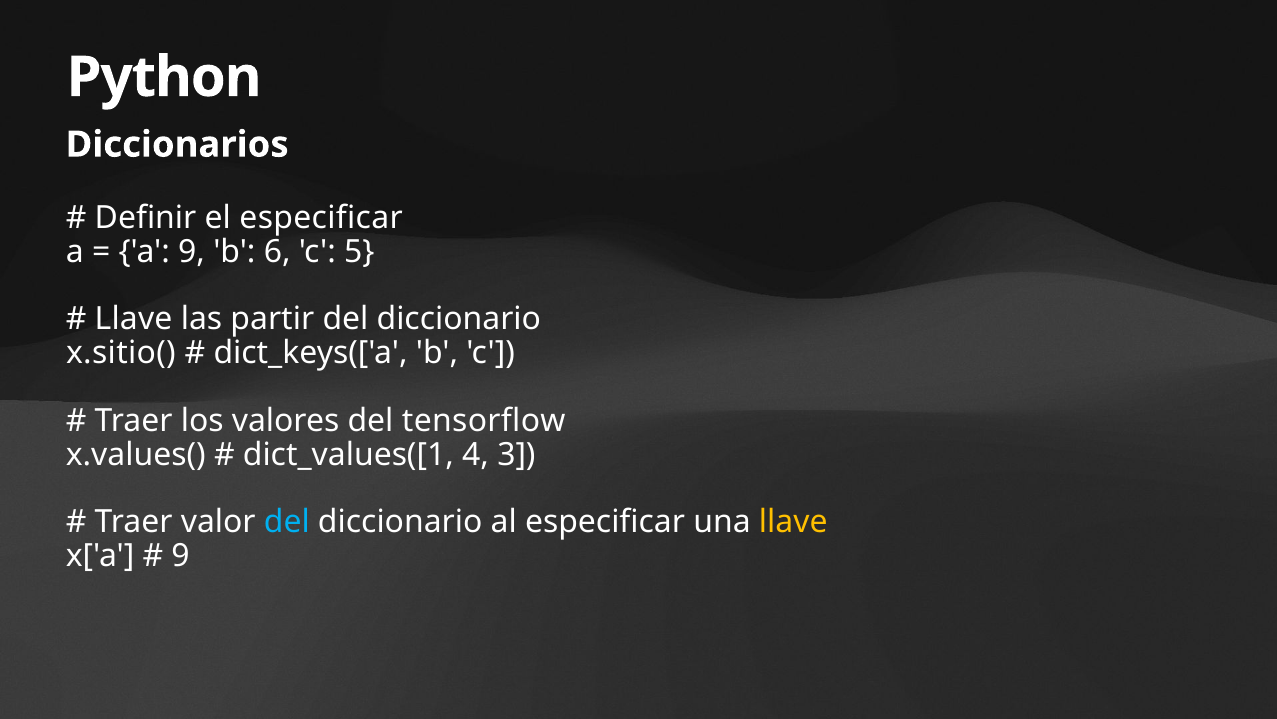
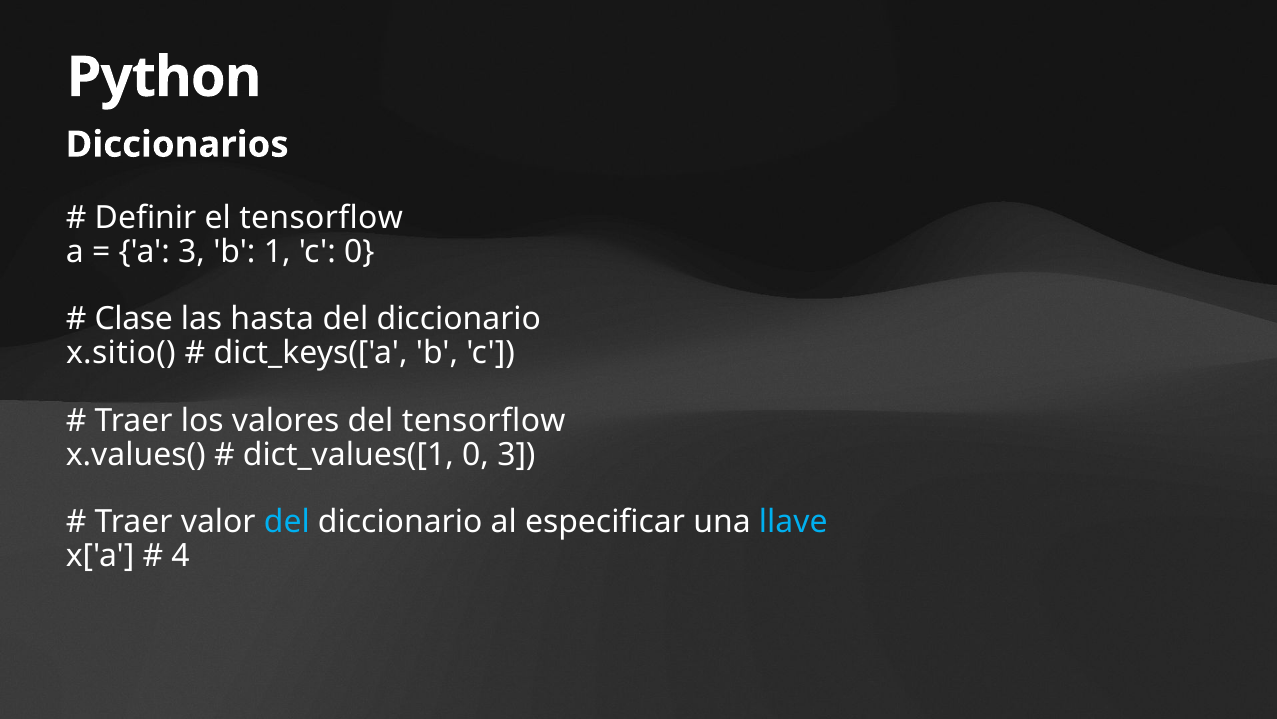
el especificar: especificar -> tensorflow
a 9: 9 -> 3
6: 6 -> 1
c 5: 5 -> 0
Llave at (134, 319): Llave -> Clase
partir: partir -> hasta
dict_values([1 4: 4 -> 0
llave at (793, 522) colour: yellow -> light blue
9 at (181, 555): 9 -> 4
